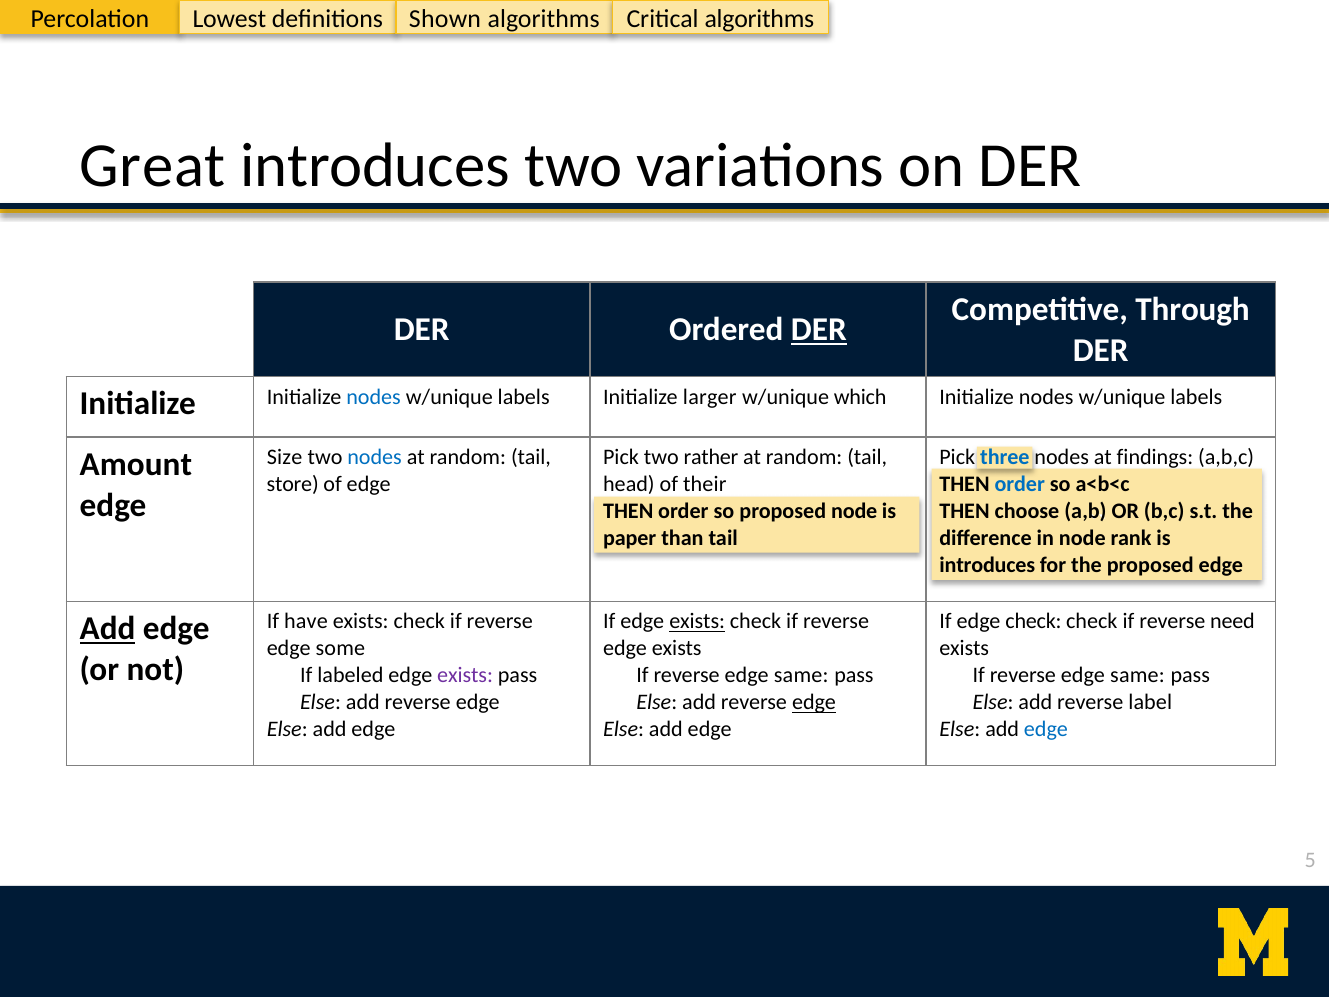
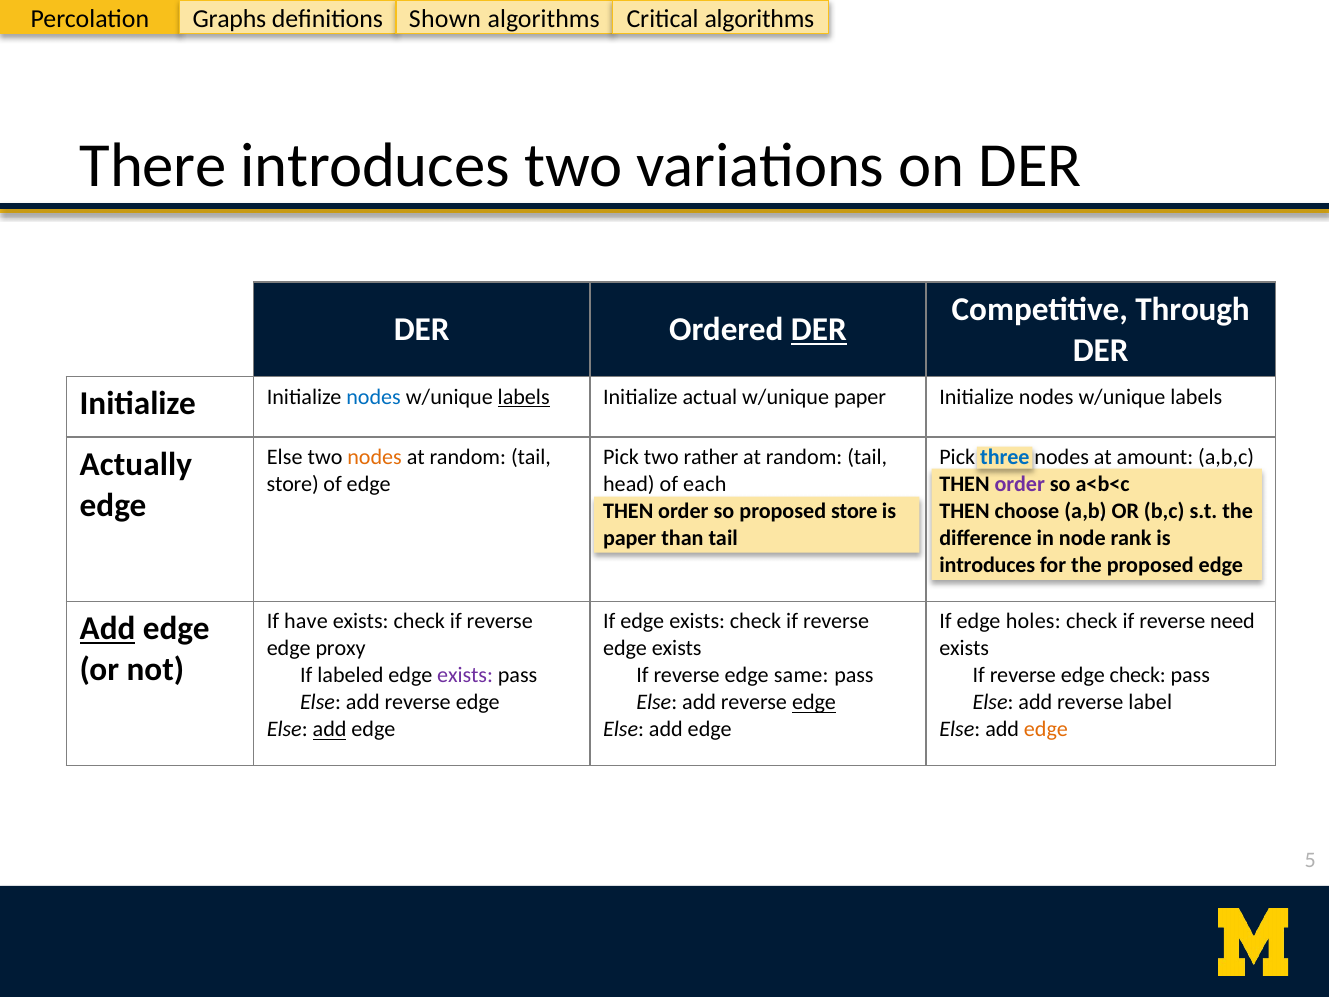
Lowest: Lowest -> Graphs
Great: Great -> There
labels at (524, 397) underline: none -> present
larger: larger -> actual
w/unique which: which -> paper
Size at (285, 457): Size -> Else
nodes at (375, 457) colour: blue -> orange
findings: findings -> amount
Amount: Amount -> Actually
their: their -> each
order at (1020, 484) colour: blue -> purple
proposed node: node -> store
exists at (697, 622) underline: present -> none
edge check: check -> holes
some: some -> proxy
same at (1137, 676): same -> check
add at (330, 730) underline: none -> present
edge at (1046, 730) colour: blue -> orange
